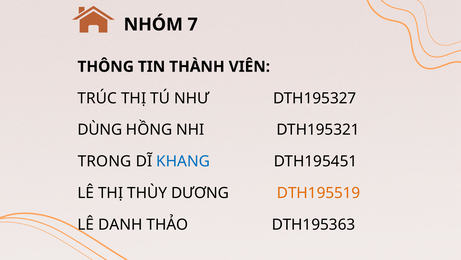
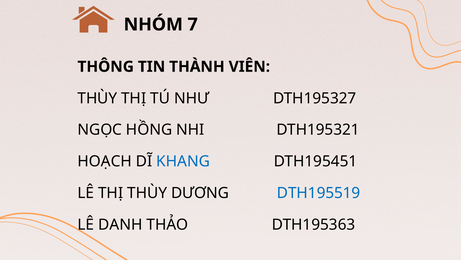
TRÚC at (97, 98): TRÚC -> THÙY
DÙNG: DÙNG -> NGỌC
TRONG: TRONG -> HOẠCH
DTH195519 colour: orange -> blue
